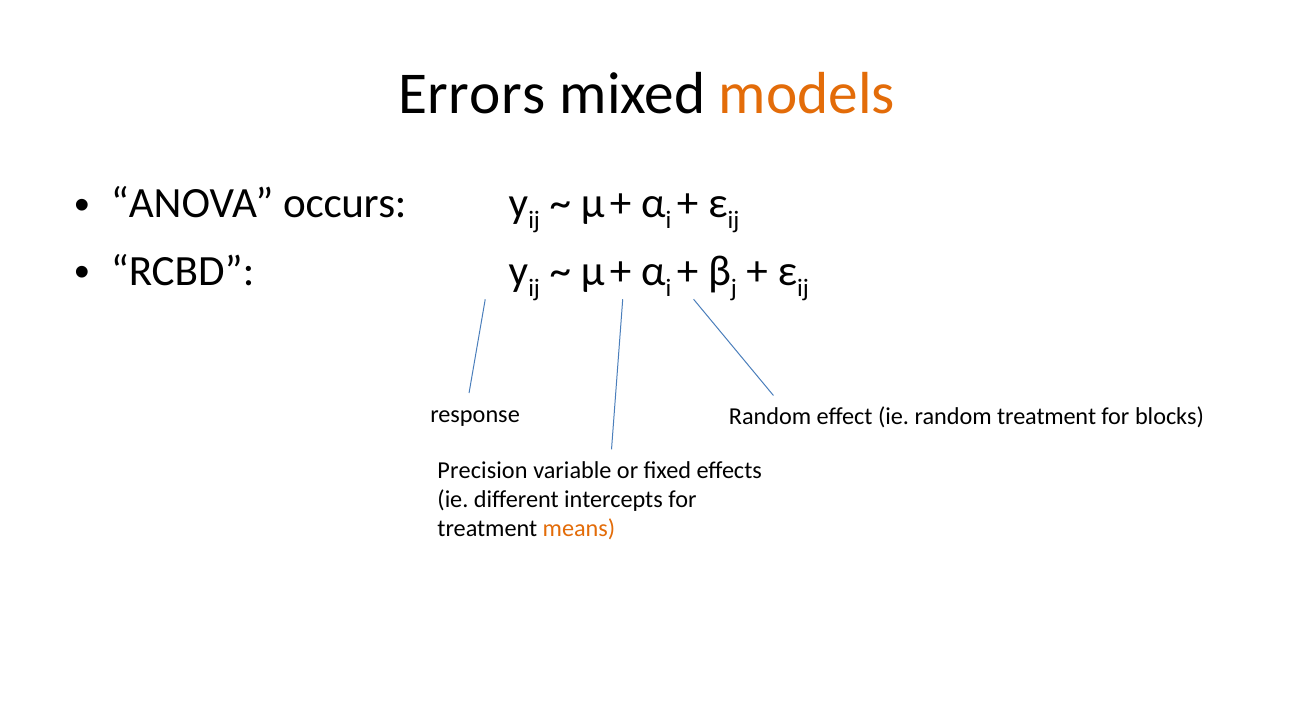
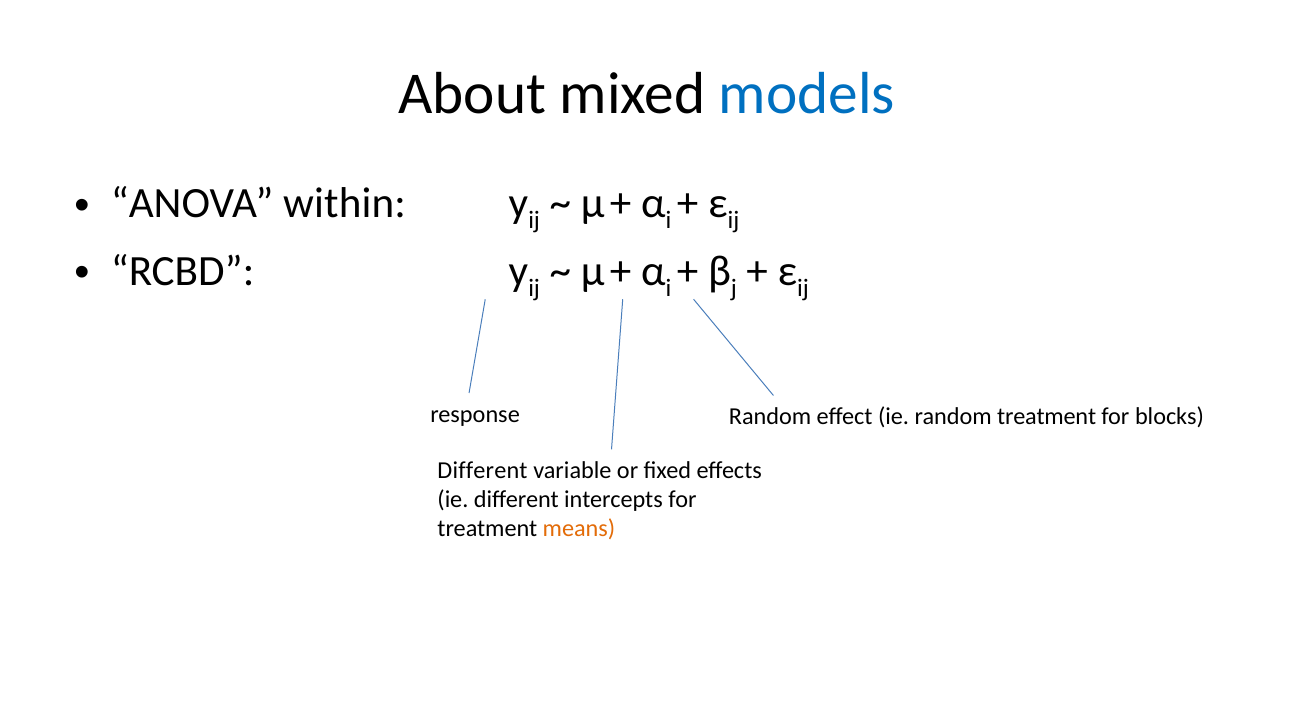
Errors: Errors -> About
models colour: orange -> blue
occurs: occurs -> within
Precision at (483, 470): Precision -> Different
